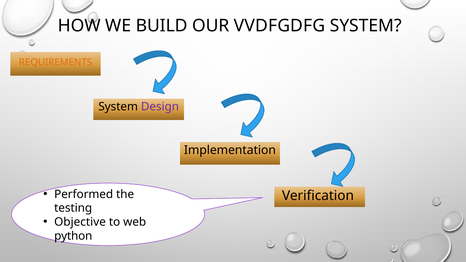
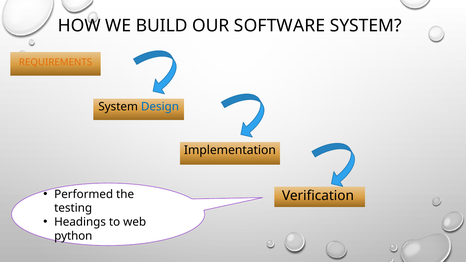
VVDFGDFG: VVDFGDFG -> SOFTWARE
Design colour: purple -> blue
Objective: Objective -> Headings
